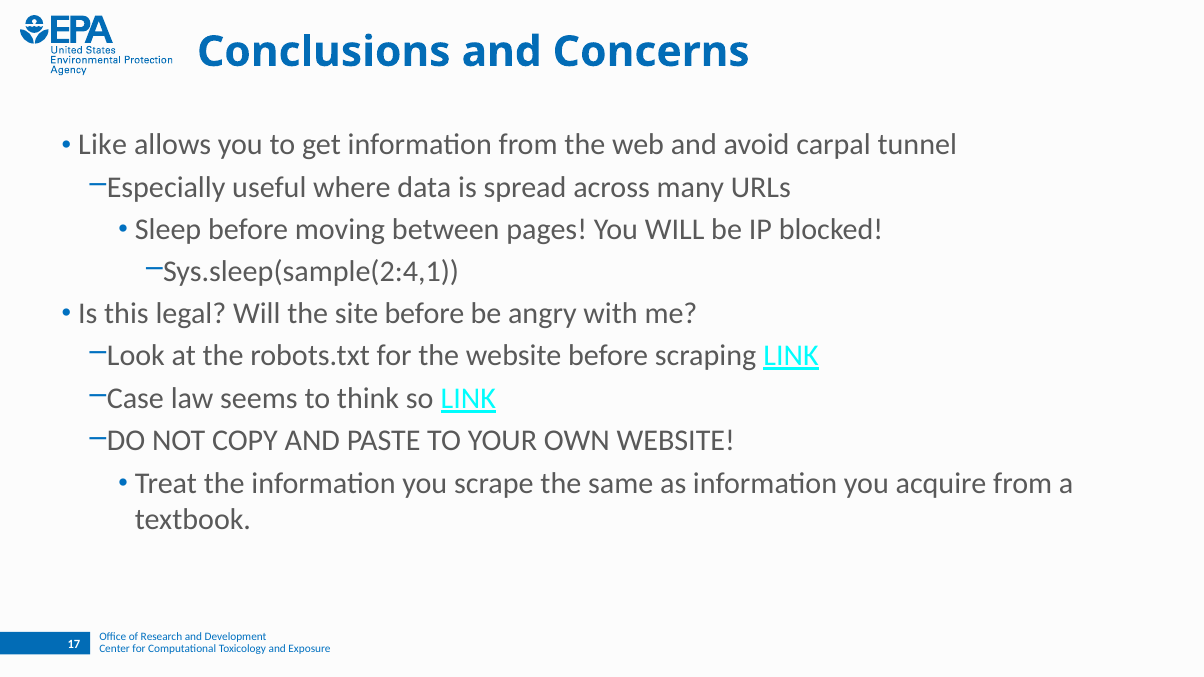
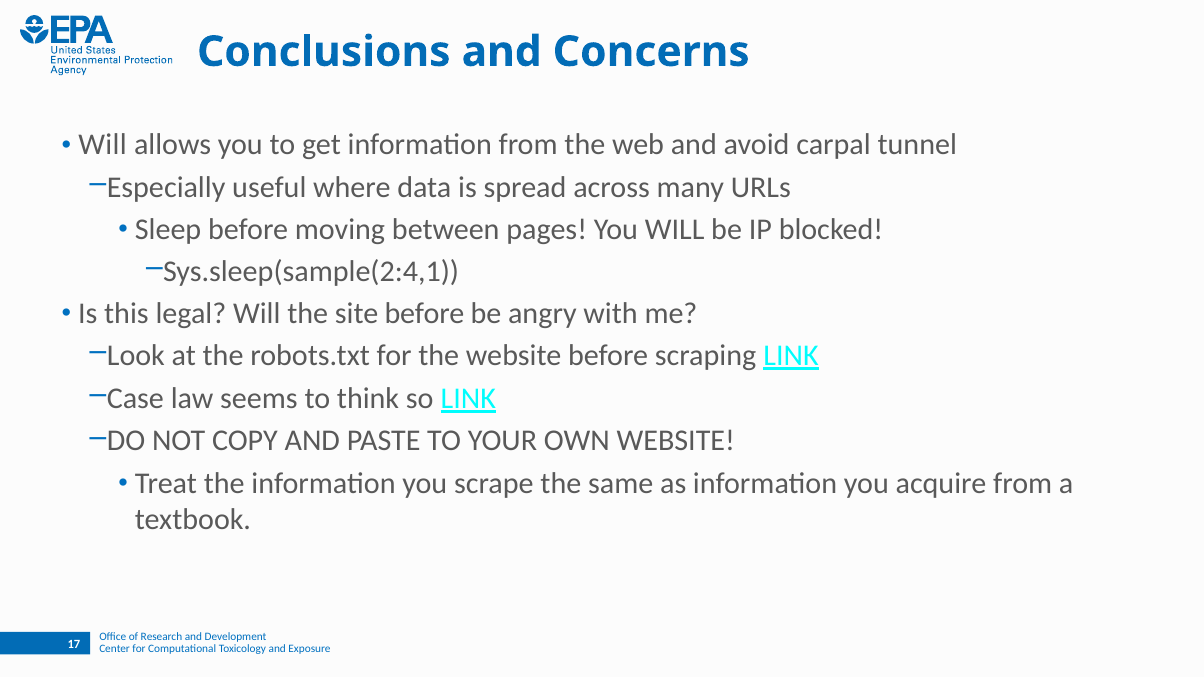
Like at (103, 145): Like -> Will
